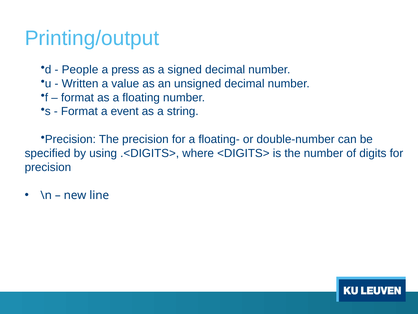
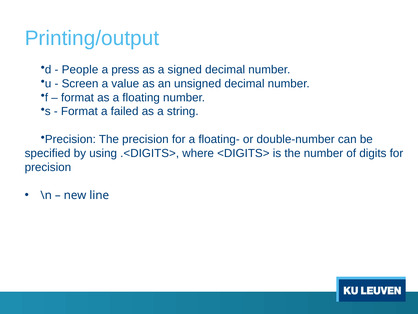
Written: Written -> Screen
event: event -> failed
